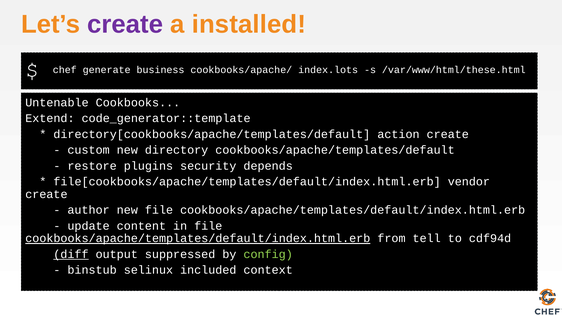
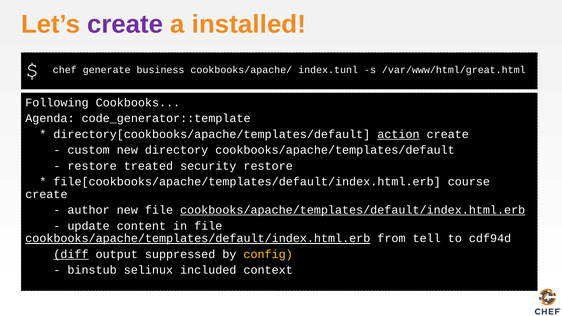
index.lots: index.lots -> index.tunl
/var/www/html/these.html: /var/www/html/these.html -> /var/www/html/great.html
Untenable: Untenable -> Following
Extend: Extend -> Agenda
action underline: none -> present
plugins: plugins -> treated
security depends: depends -> restore
vendor: vendor -> course
cookbooks/apache/templates/default/index.html.erb at (353, 210) underline: none -> present
config colour: light green -> yellow
